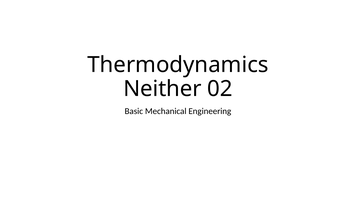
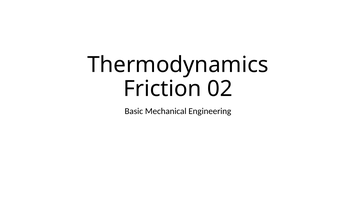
Neither: Neither -> Friction
